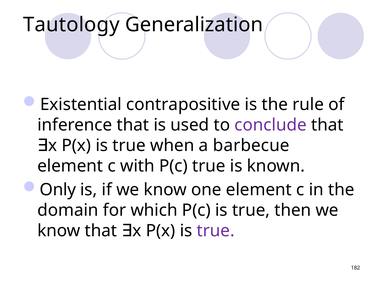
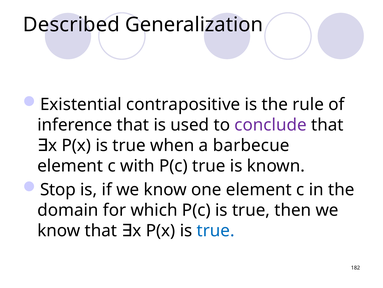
Tautology: Tautology -> Described
Only: Only -> Stop
true at (216, 230) colour: purple -> blue
